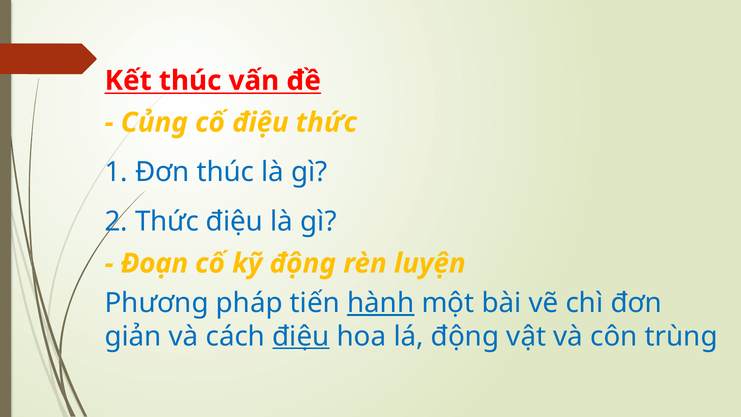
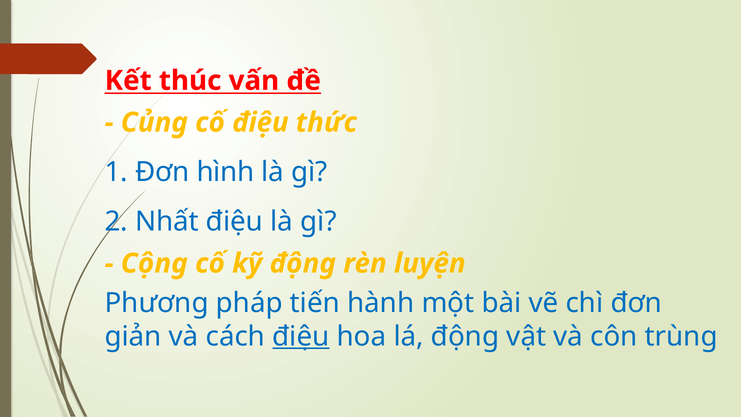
Đơn thúc: thúc -> hình
2 Thức: Thức -> Nhất
Đoạn: Đoạn -> Cộng
hành underline: present -> none
